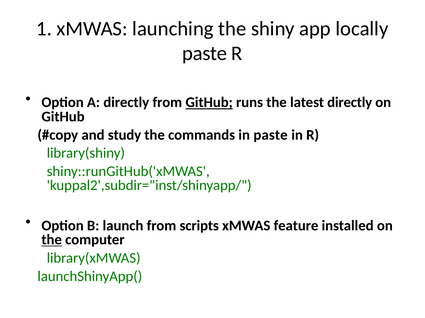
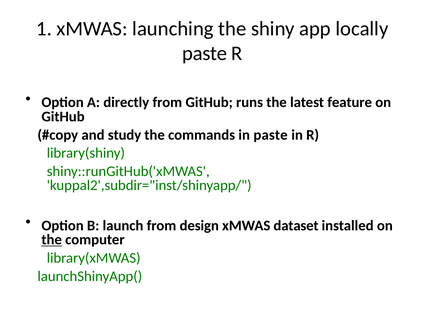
GitHub at (209, 103) underline: present -> none
latest directly: directly -> feature
scripts: scripts -> design
feature: feature -> dataset
